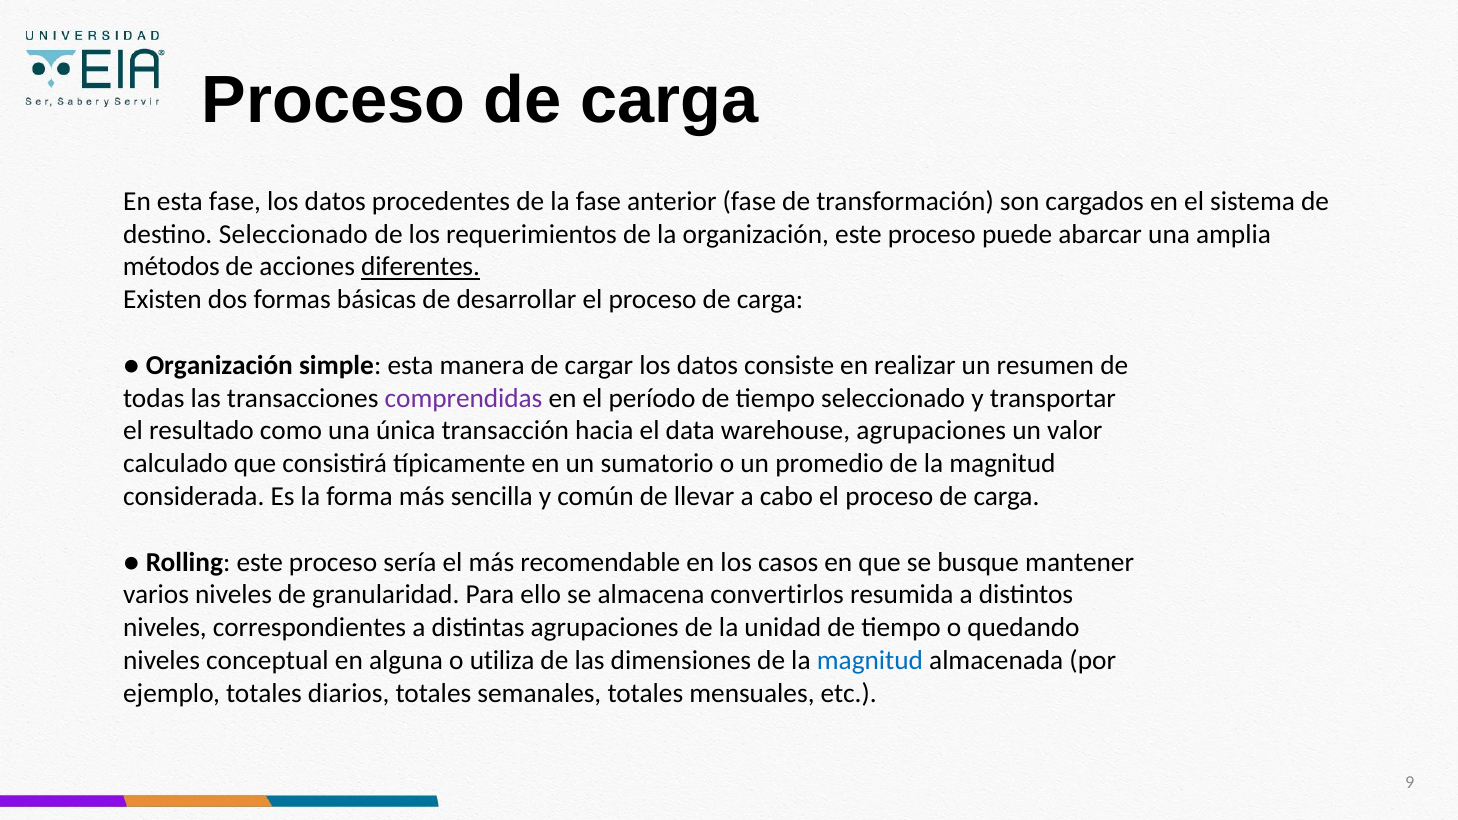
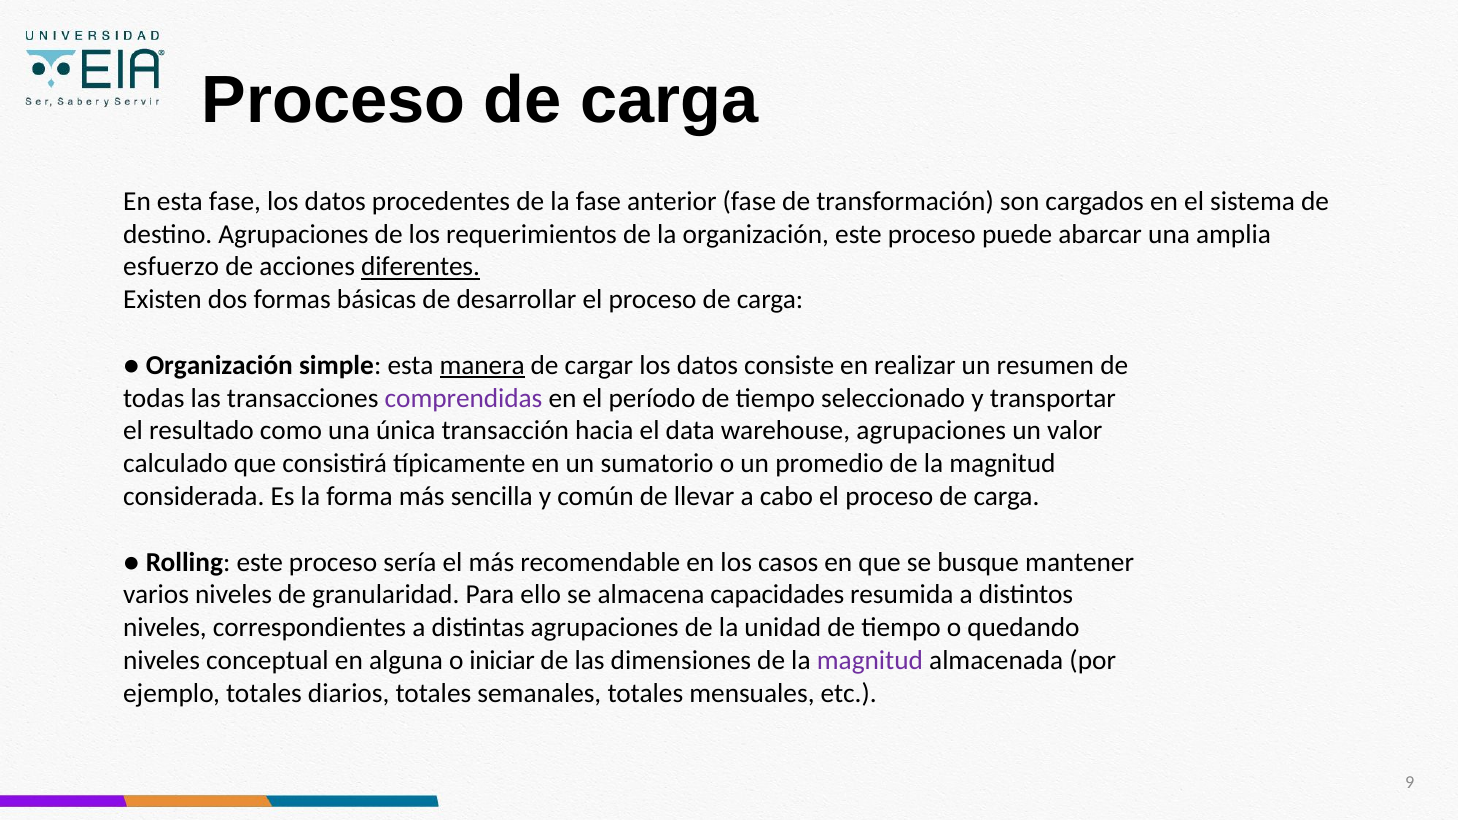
destino Seleccionado: Seleccionado -> Agrupaciones
métodos: métodos -> esfuerzo
manera underline: none -> present
convertirlos: convertirlos -> capacidades
utiliza: utiliza -> iniciar
magnitud at (870, 661) colour: blue -> purple
